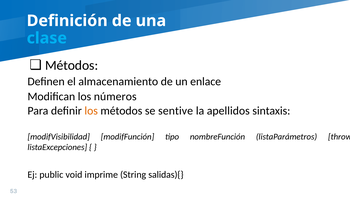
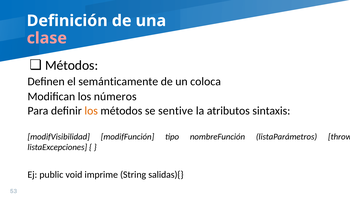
clase colour: light blue -> pink
almacenamiento: almacenamiento -> semánticamente
enlace: enlace -> coloca
apellidos: apellidos -> atributos
